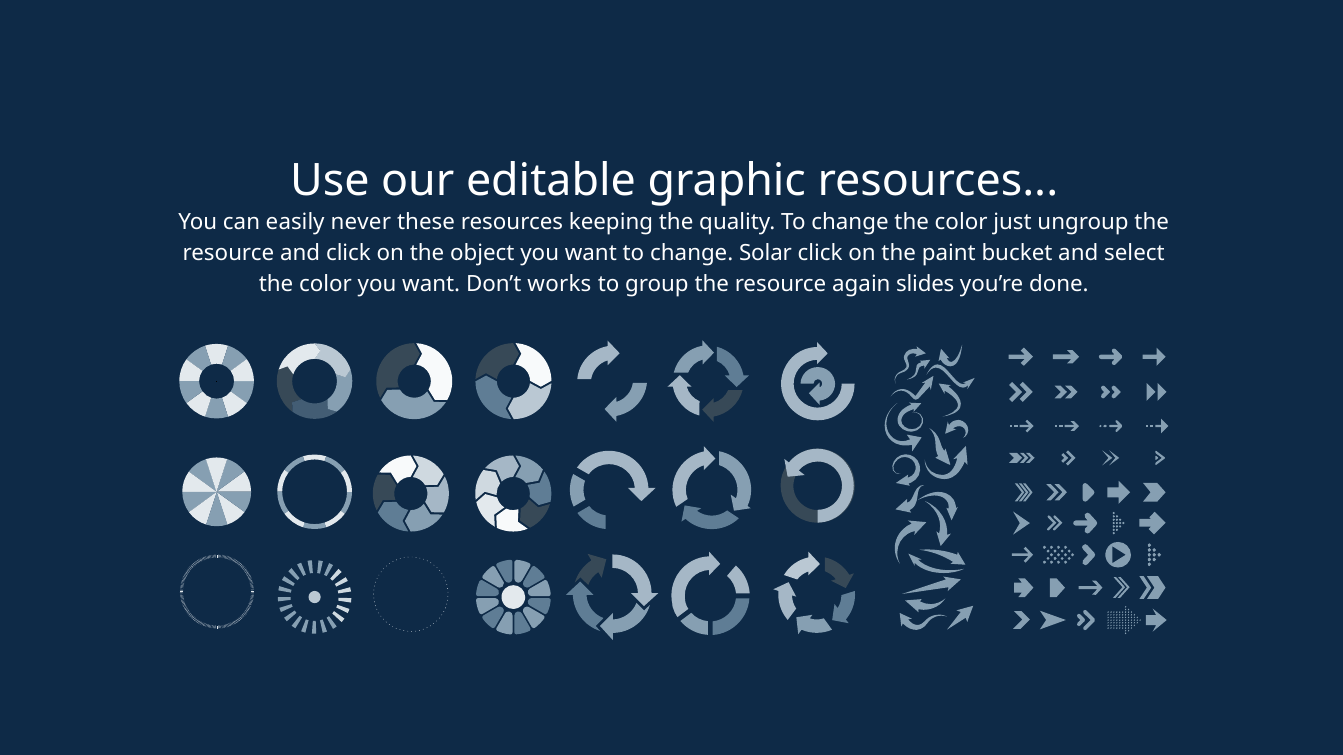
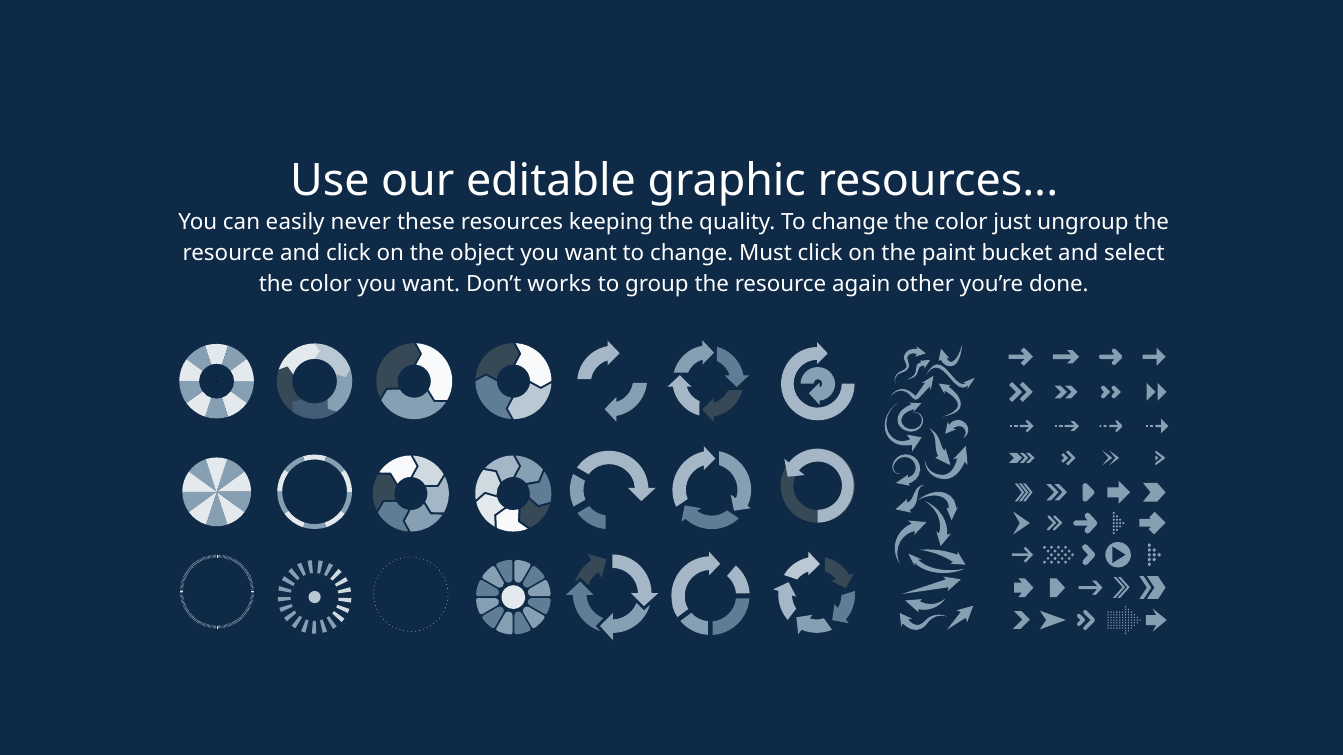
Solar: Solar -> Must
slides: slides -> other
